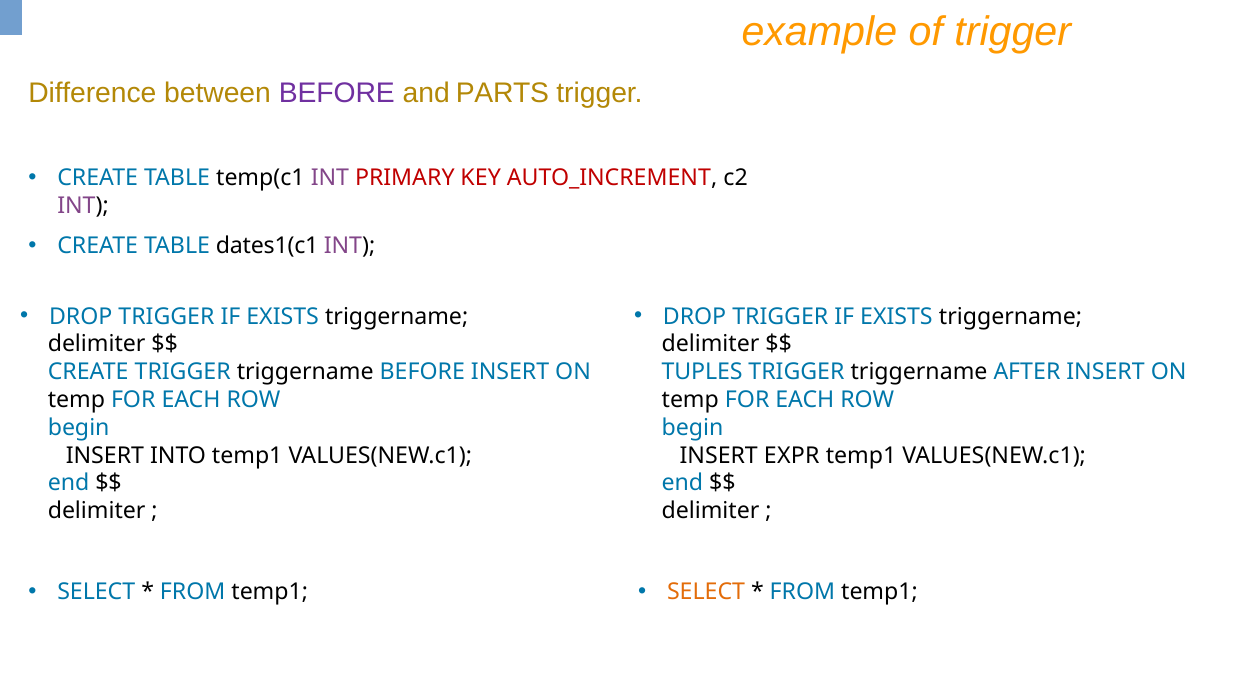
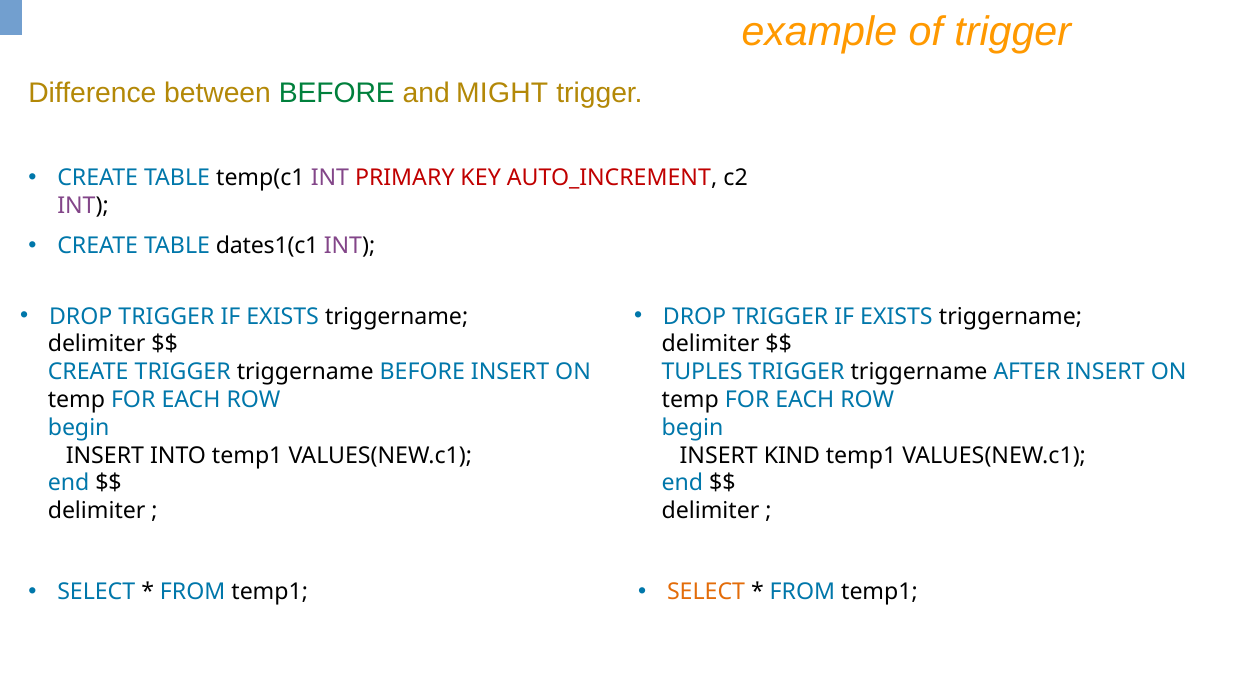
BEFORE at (337, 93) colour: purple -> green
PARTS: PARTS -> MIGHT
EXPR: EXPR -> KIND
